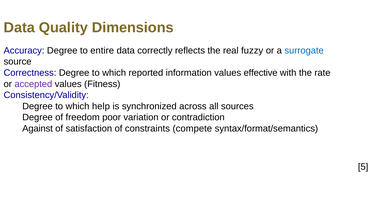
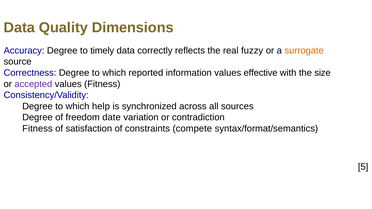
entire: entire -> timely
surrogate colour: blue -> orange
rate: rate -> size
poor: poor -> date
Against at (38, 129): Against -> Fitness
